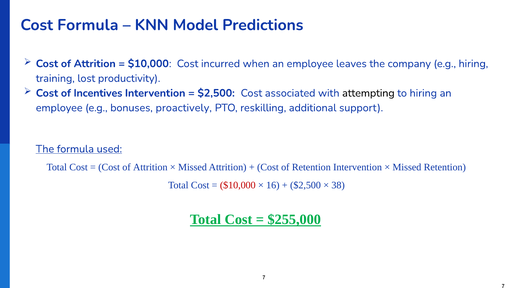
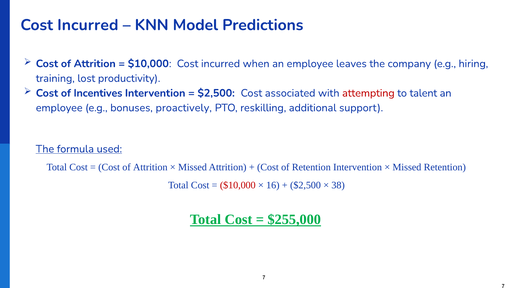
Formula at (88, 25): Formula -> Incurred
attempting colour: black -> red
to hiring: hiring -> talent
